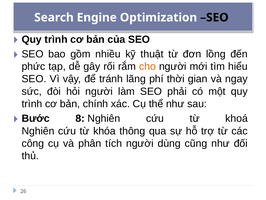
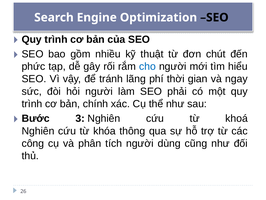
lồng: lồng -> chút
cho colour: orange -> blue
8: 8 -> 3
